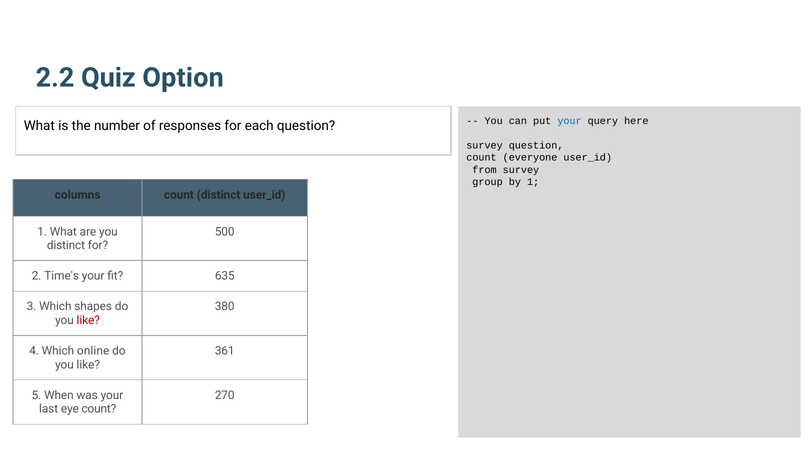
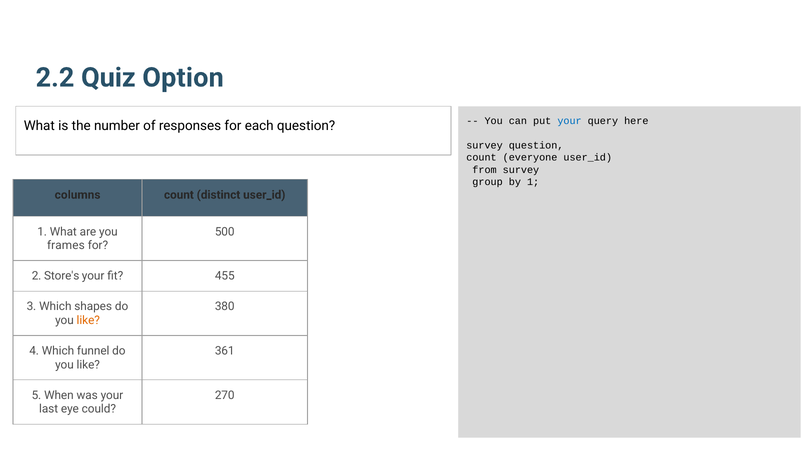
distinct at (66, 245): distinct -> frames
Time's: Time's -> Store's
635: 635 -> 455
like at (88, 320) colour: red -> orange
online: online -> funnel
eye count: count -> could
